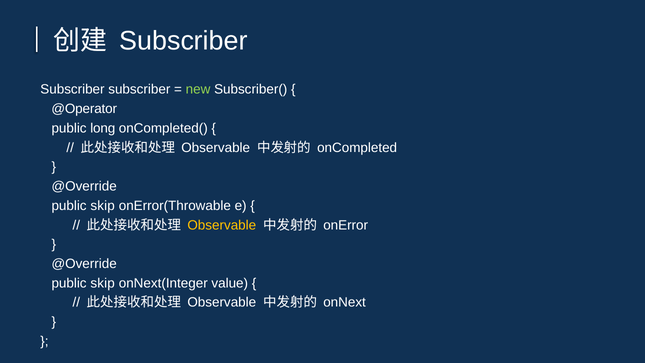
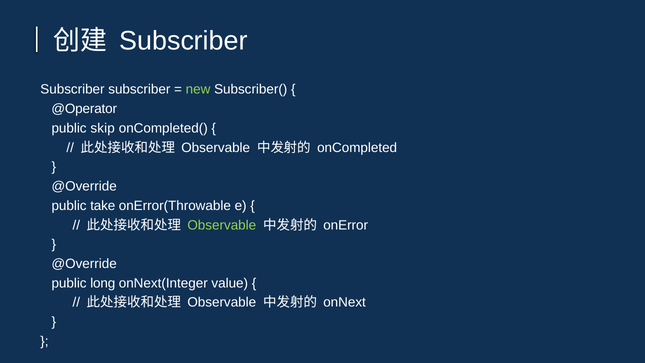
long: long -> skip
skip at (103, 206): skip -> take
Observable at (222, 225) colour: yellow -> light green
skip at (103, 283): skip -> long
